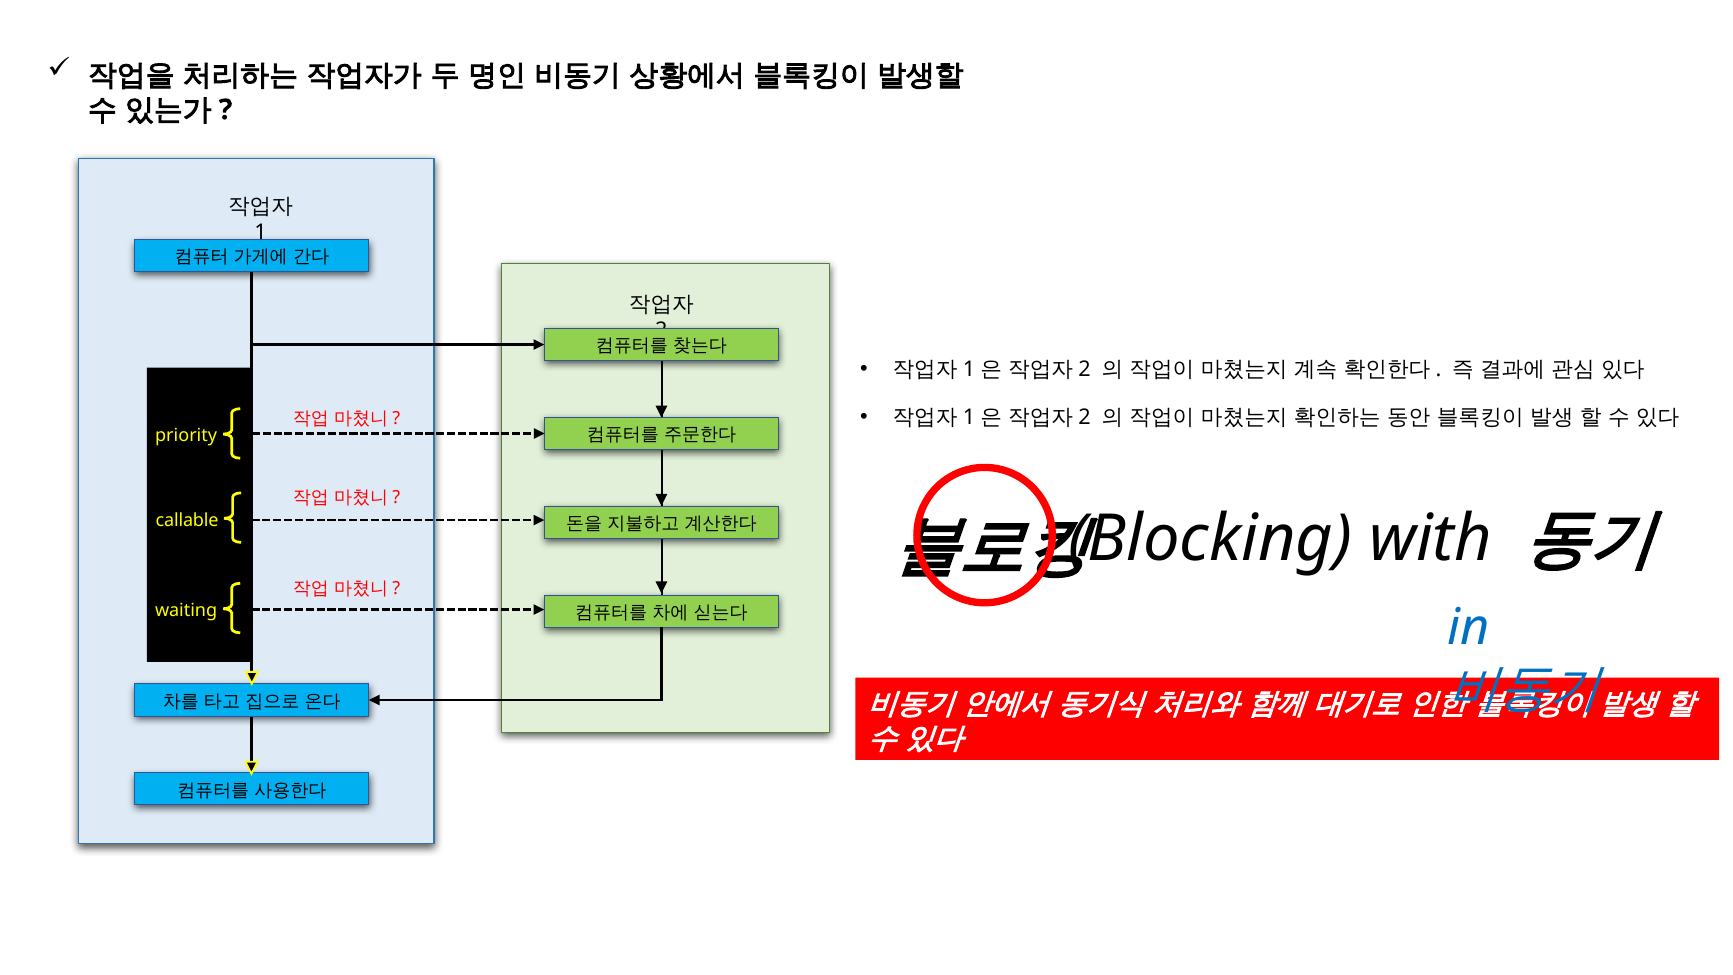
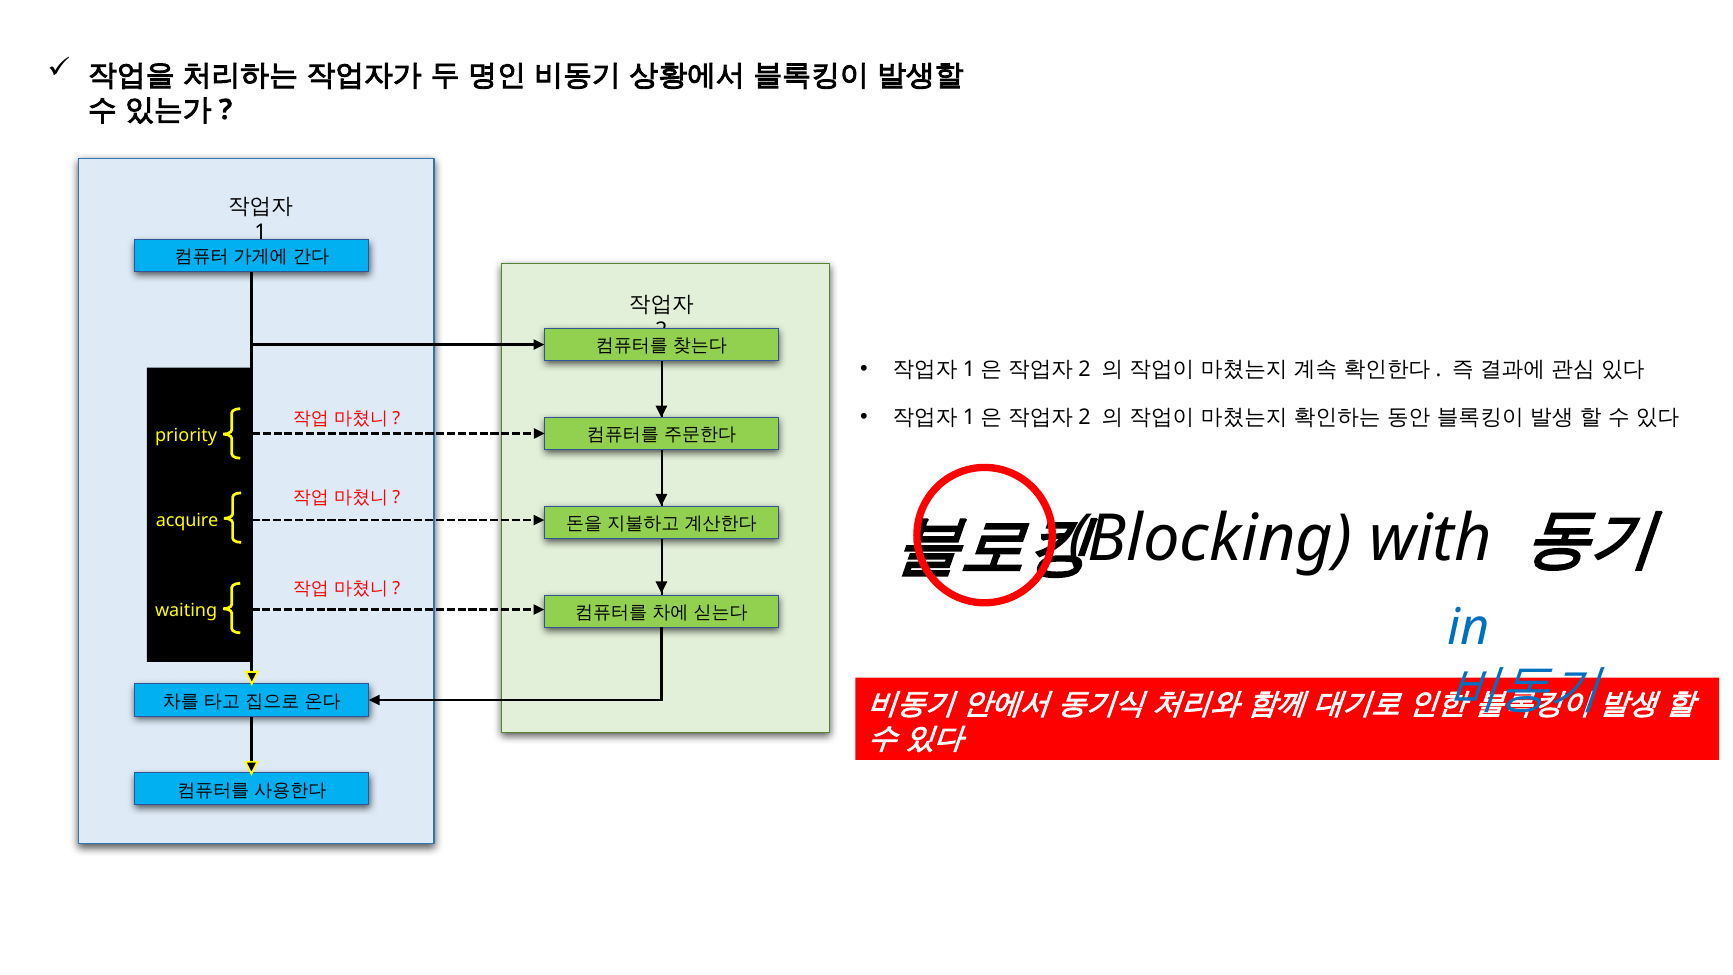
callable: callable -> acquire
